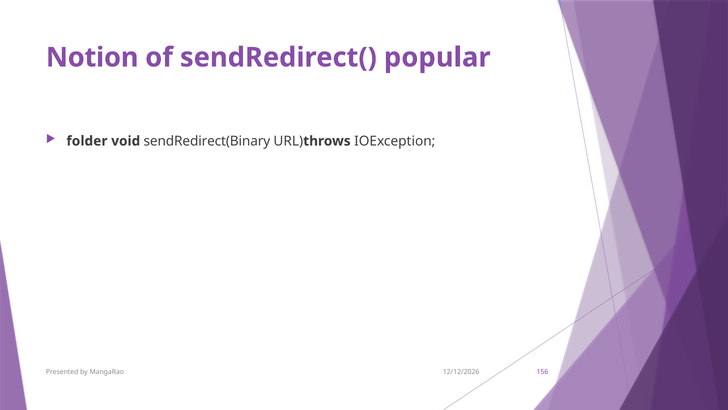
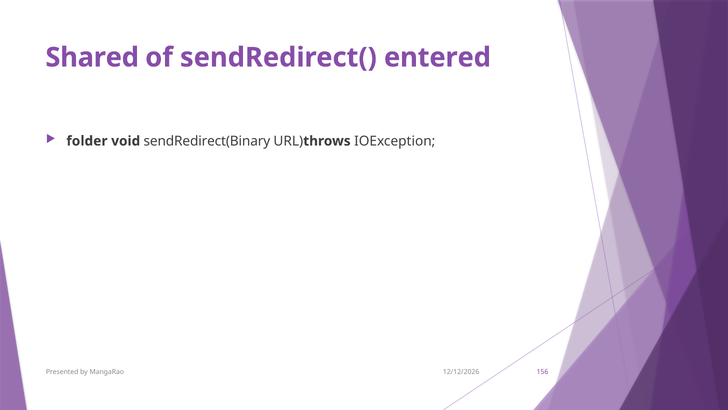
Notion: Notion -> Shared
popular: popular -> entered
